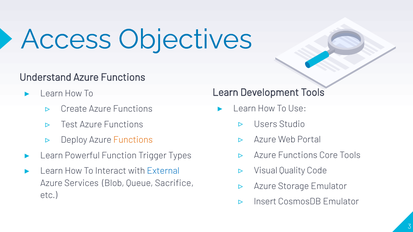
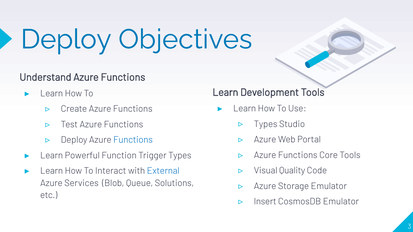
Access at (66, 39): Access -> Deploy
Users at (266, 124): Users -> Types
Functions at (133, 140) colour: orange -> blue
Sacrifice: Sacrifice -> Solutions
